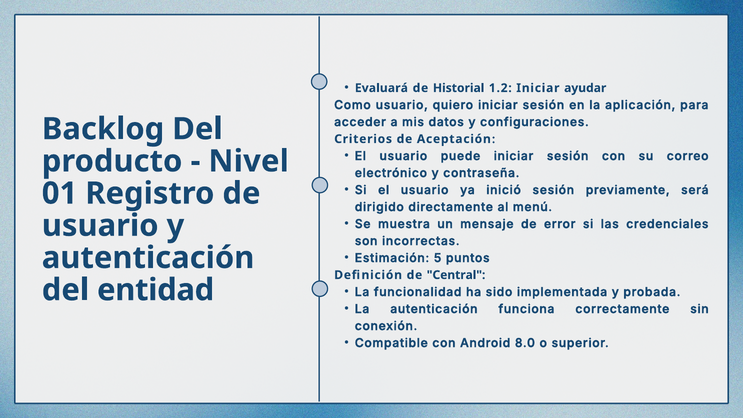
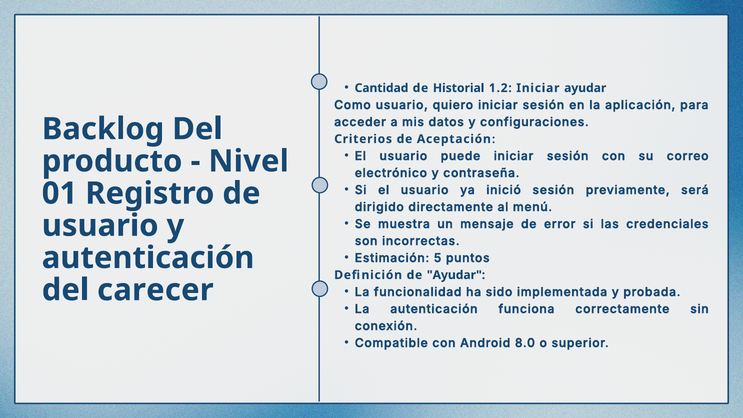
Evaluará: Evaluará -> Cantidad
de Central: Central -> Ayudar
entidad: entidad -> carecer
